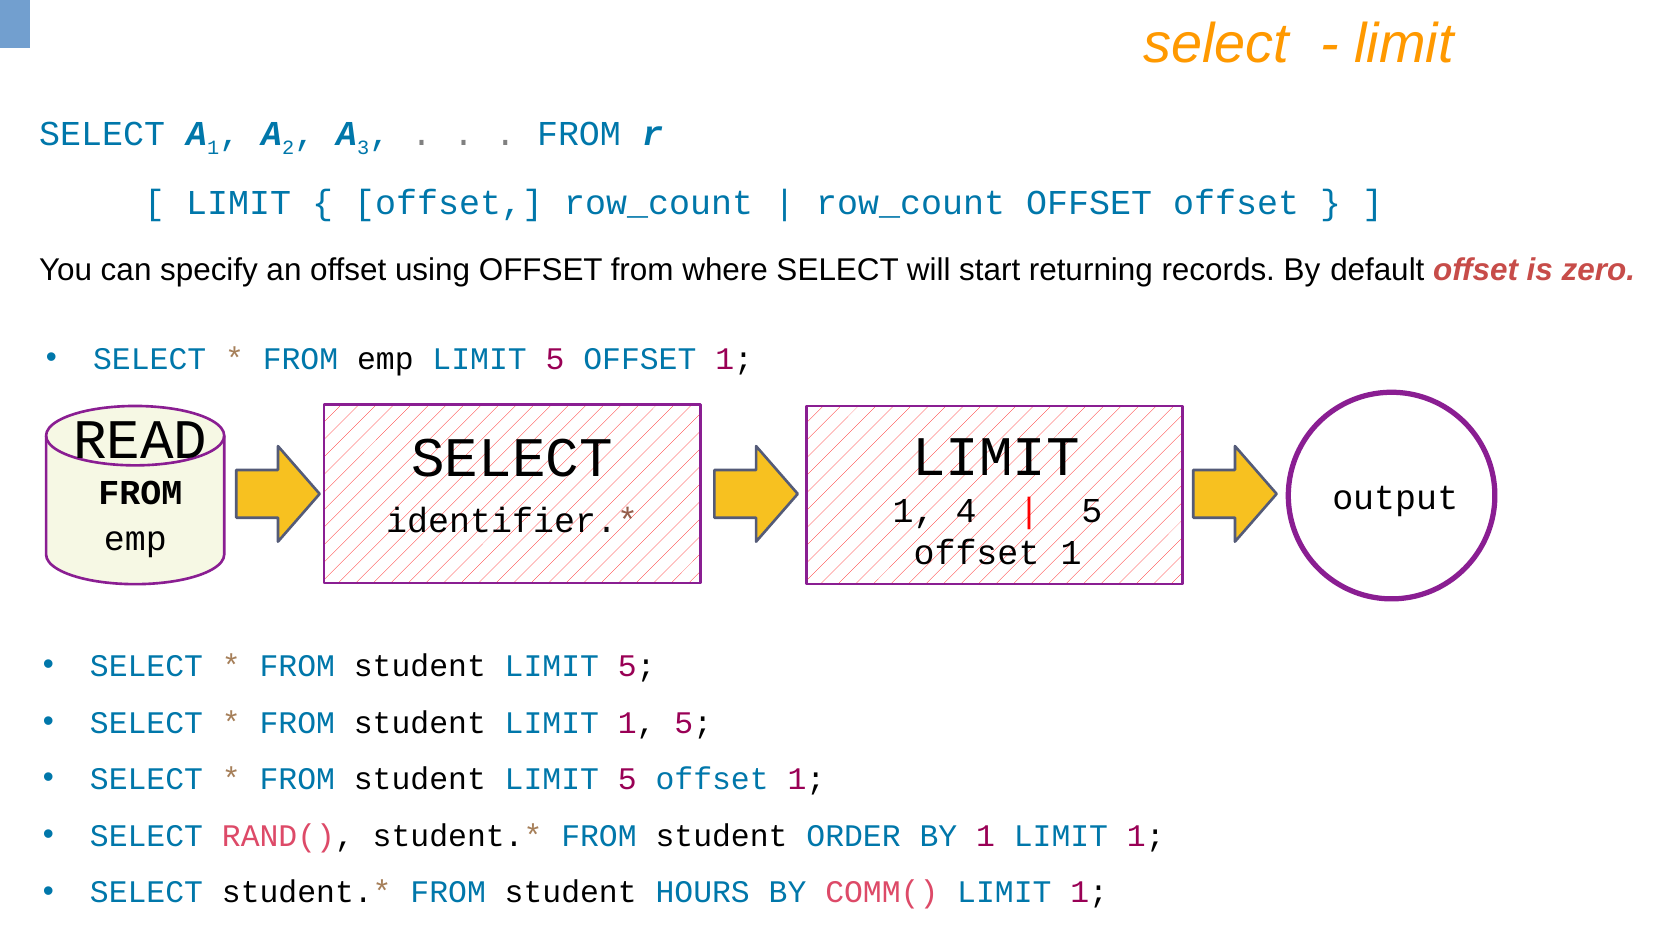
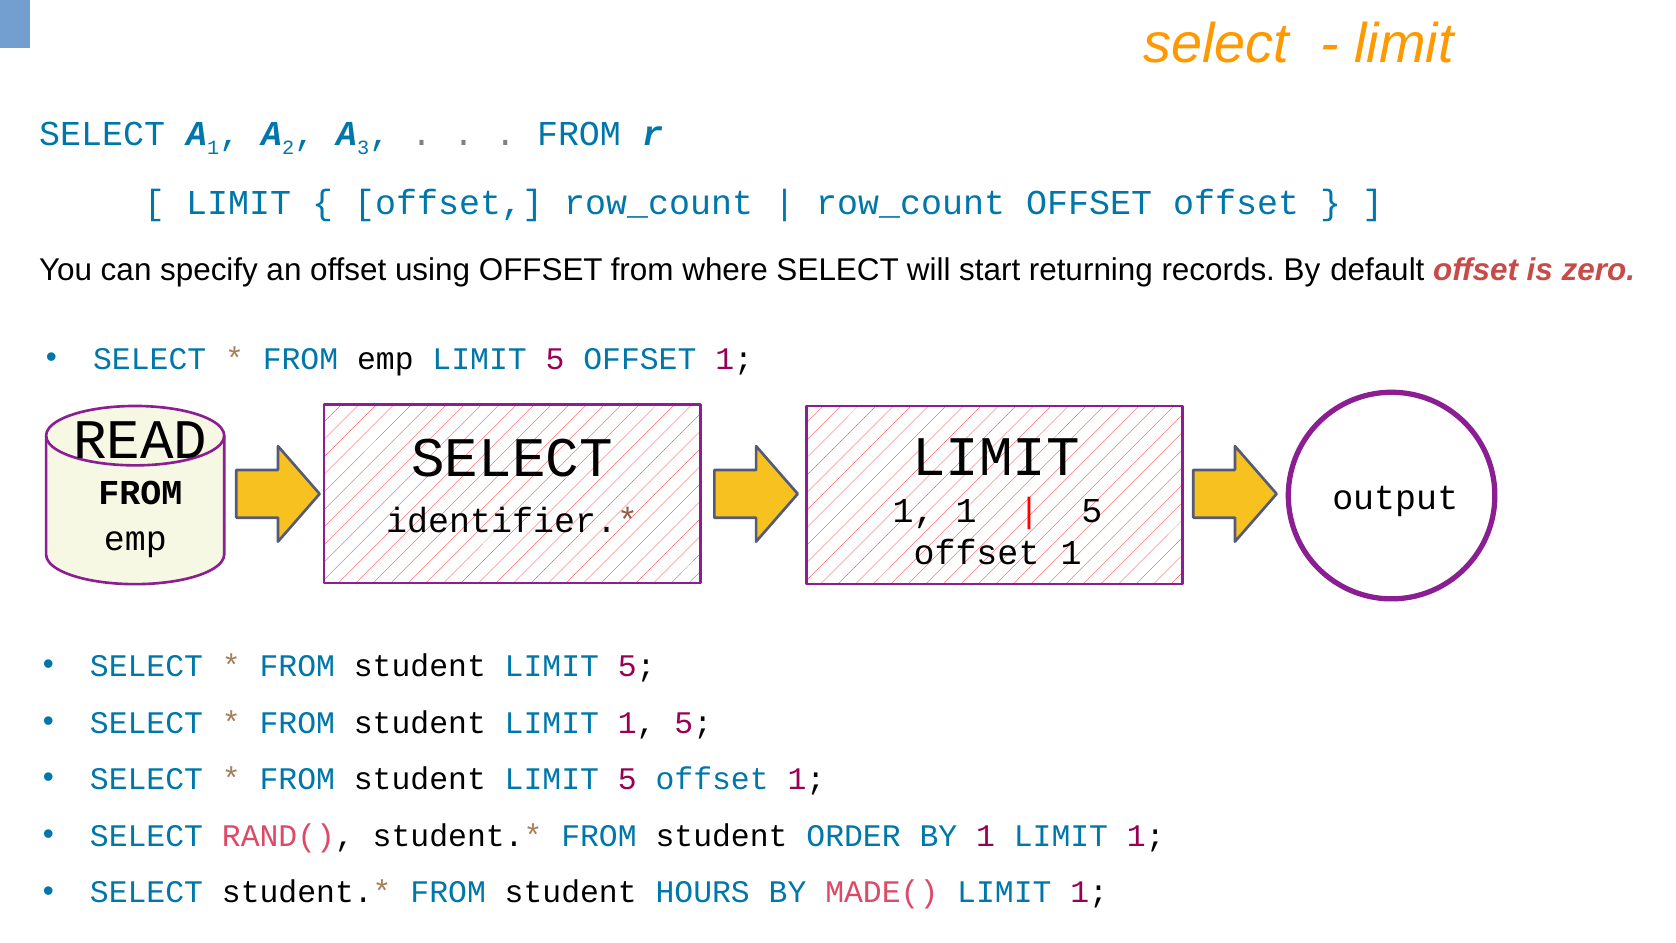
1 4: 4 -> 1
COMM(: COMM( -> MADE(
